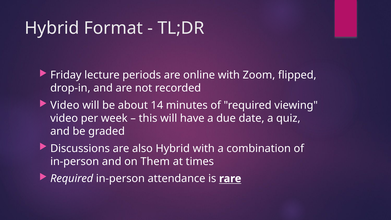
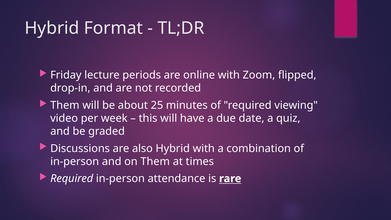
Video at (65, 105): Video -> Them
14: 14 -> 25
